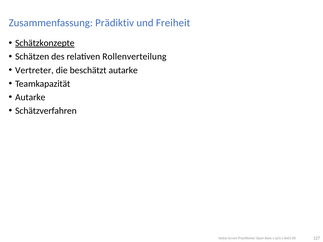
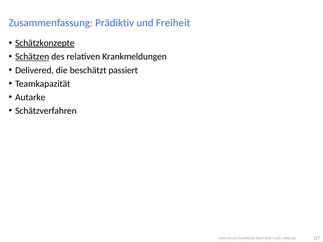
Schätzen underline: none -> present
Rollenverteilung: Rollenverteilung -> Krankmeldungen
Vertreter: Vertreter -> Delivered
beschätzt autarke: autarke -> passiert
